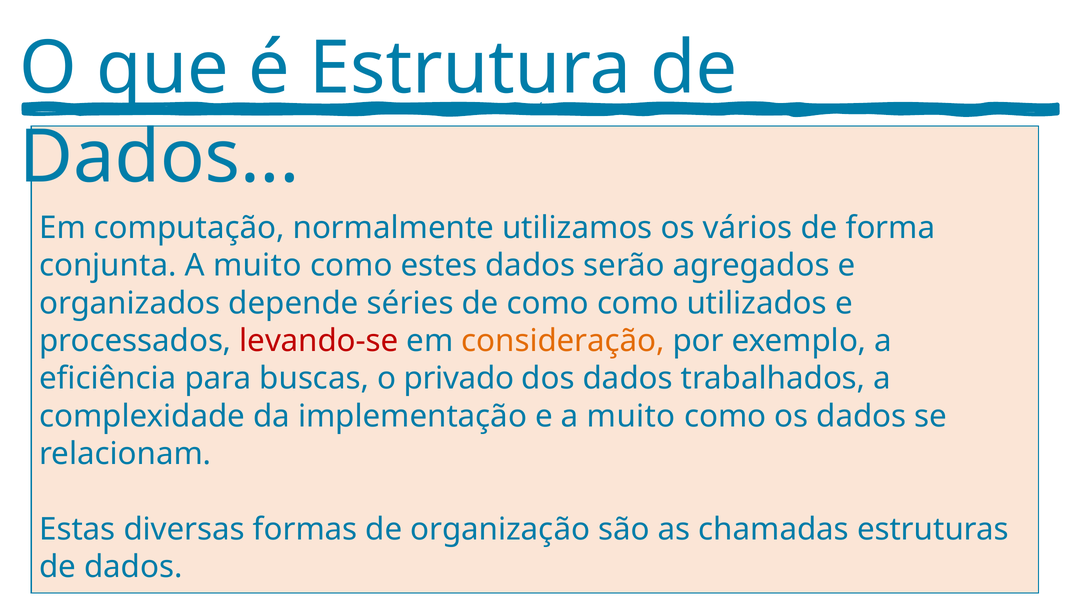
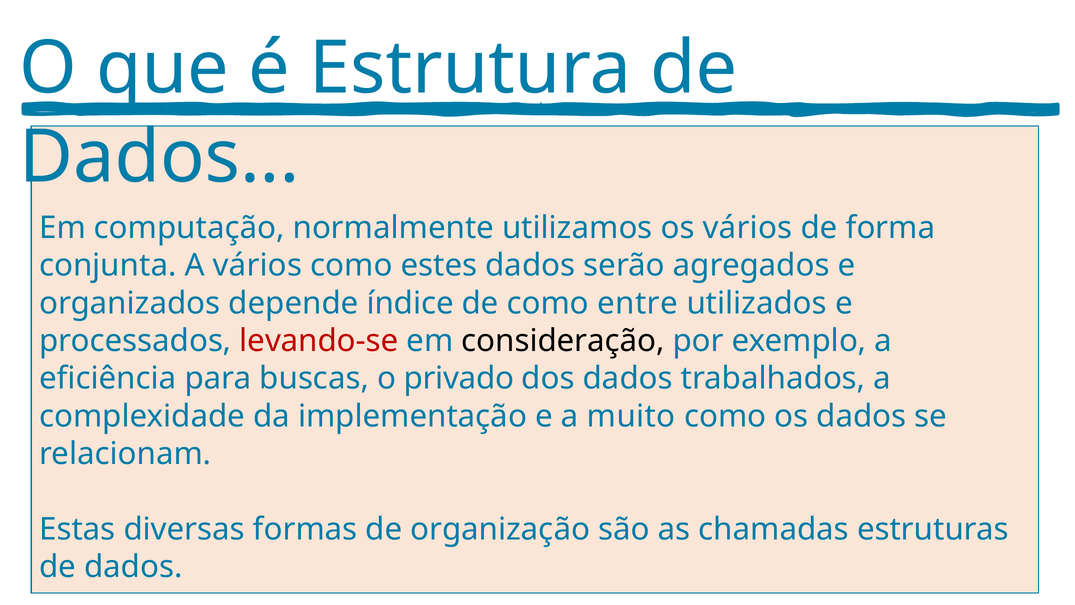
conjunta A muito: muito -> vários
séries: séries -> índice
como como: como -> entre
consideração colour: orange -> black
